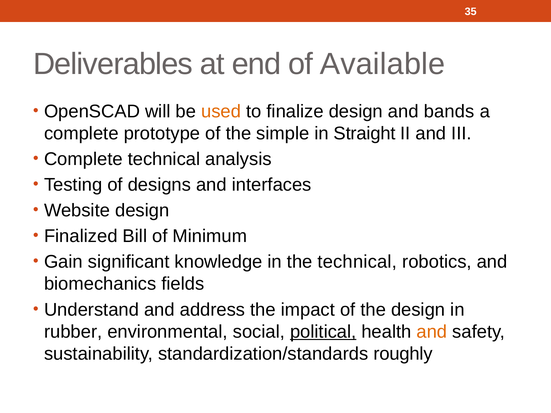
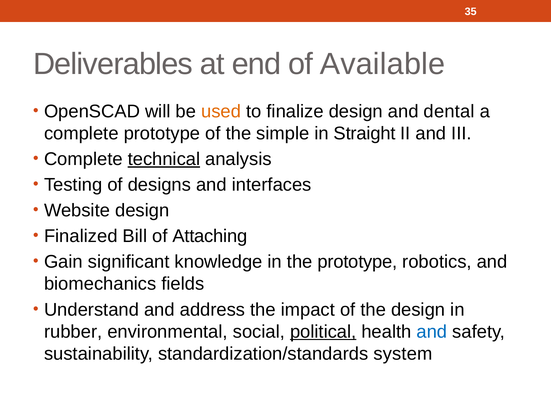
bands: bands -> dental
technical at (164, 159) underline: none -> present
Minimum: Minimum -> Attaching
the technical: technical -> prototype
and at (432, 332) colour: orange -> blue
roughly: roughly -> system
